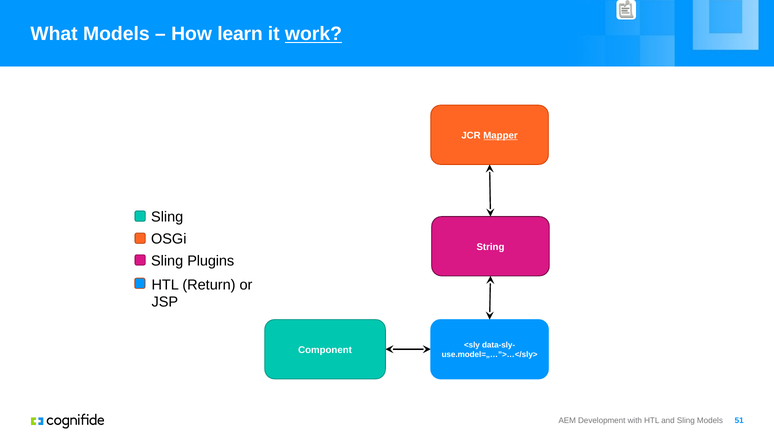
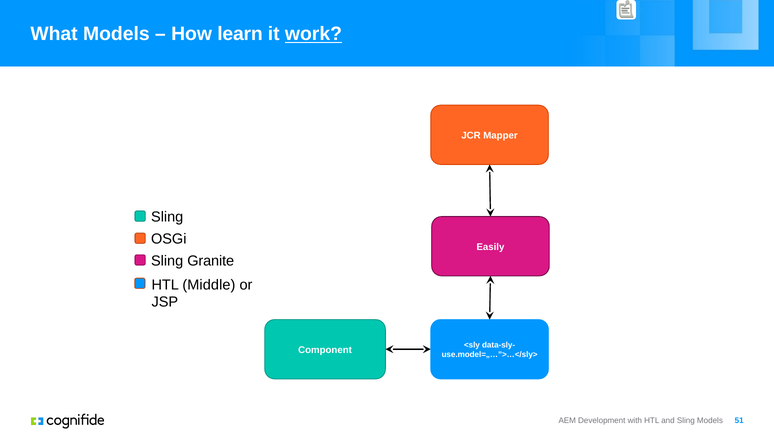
Mapper underline: present -> none
String: String -> Easily
Plugins: Plugins -> Granite
Return: Return -> Middle
